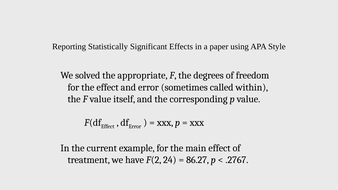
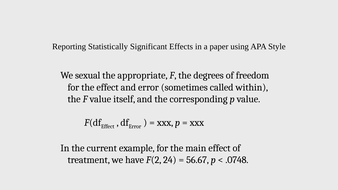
solved: solved -> sexual
86.27: 86.27 -> 56.67
.2767: .2767 -> .0748
